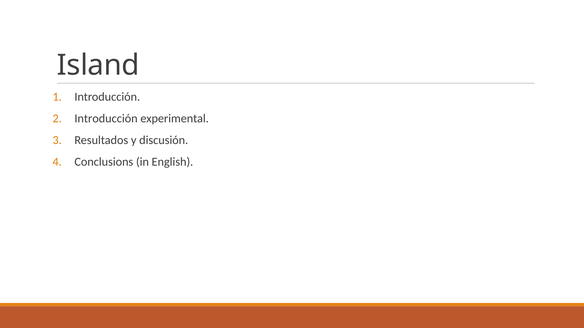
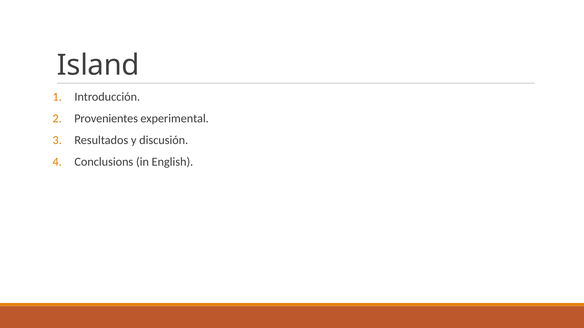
Introducción at (106, 119): Introducción -> Provenientes
